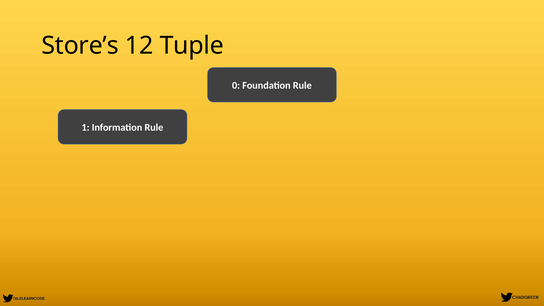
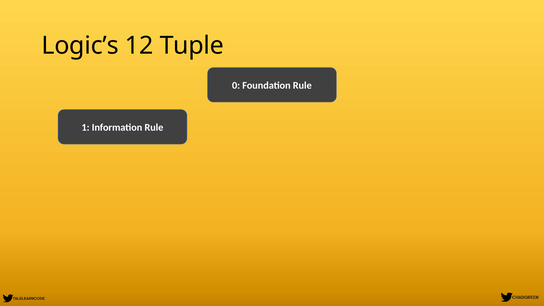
Store’s: Store’s -> Logic’s
